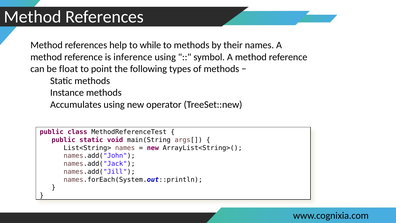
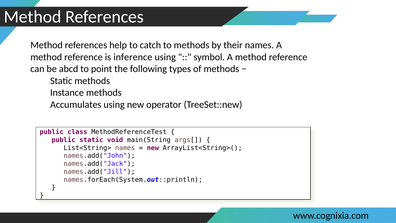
while: while -> catch
float: float -> abcd
